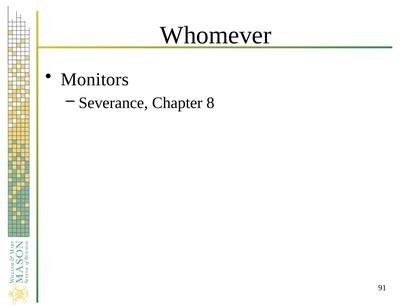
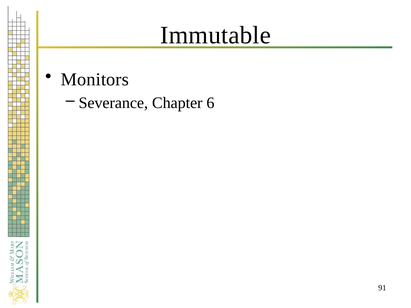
Whomever: Whomever -> Immutable
8: 8 -> 6
